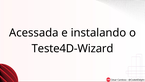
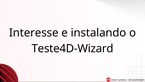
Acessada: Acessada -> Interesse
